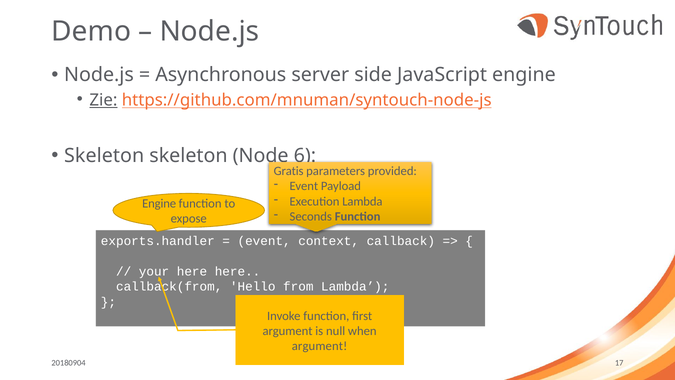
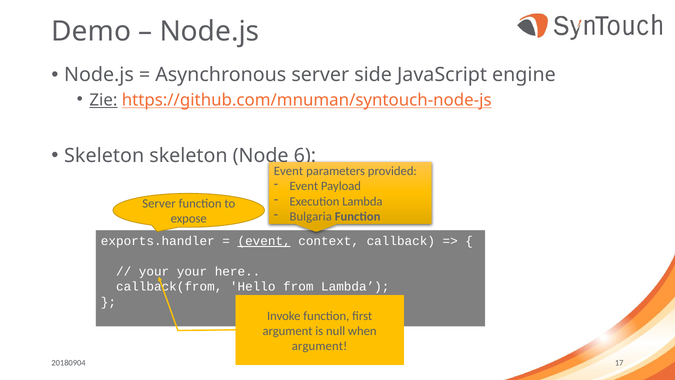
Gratis at (289, 171): Gratis -> Event
Engine at (159, 203): Engine -> Server
Seconds: Seconds -> Bulgaria
event at (264, 241) underline: none -> present
your here: here -> your
